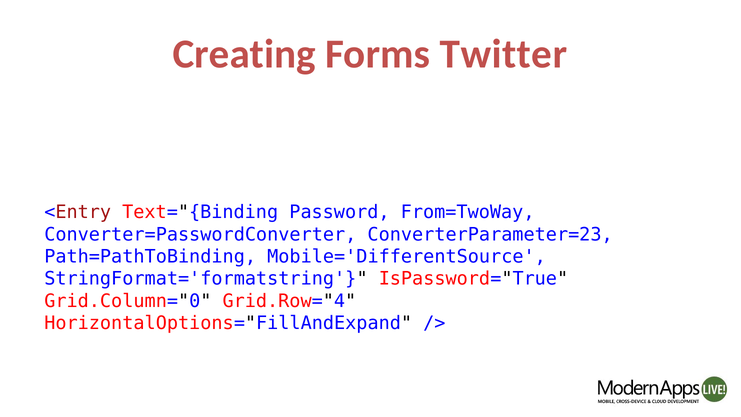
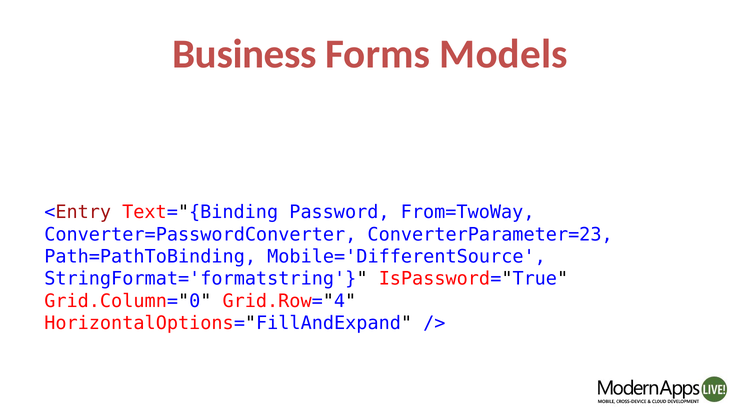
Creating: Creating -> Business
Twitter: Twitter -> Models
